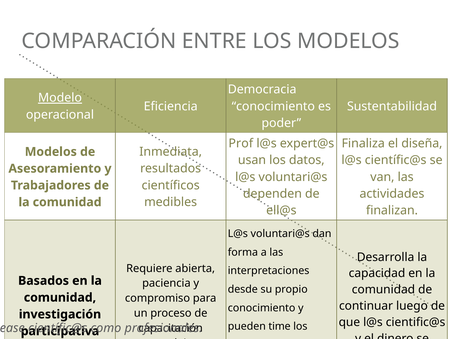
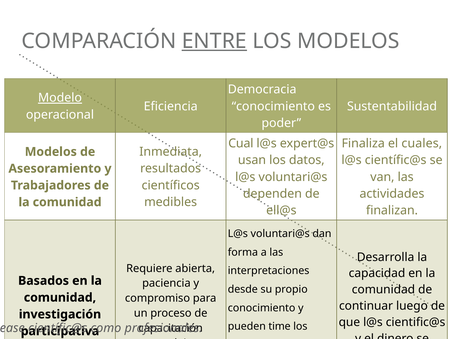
ENTRE underline: none -> present
Prof: Prof -> Cual
diseña: diseña -> cuales
